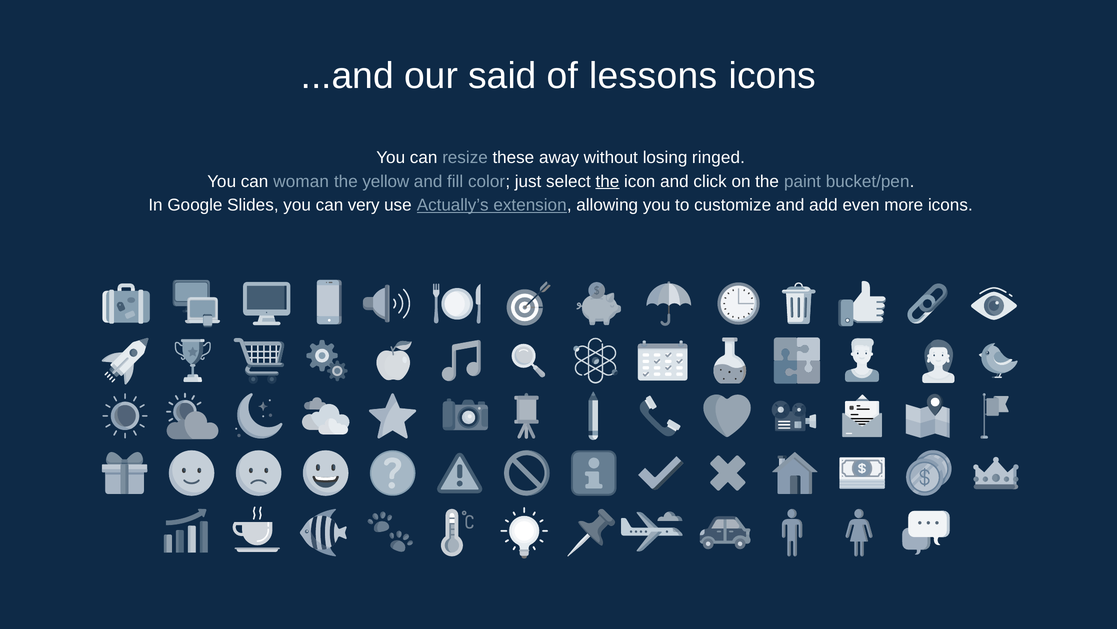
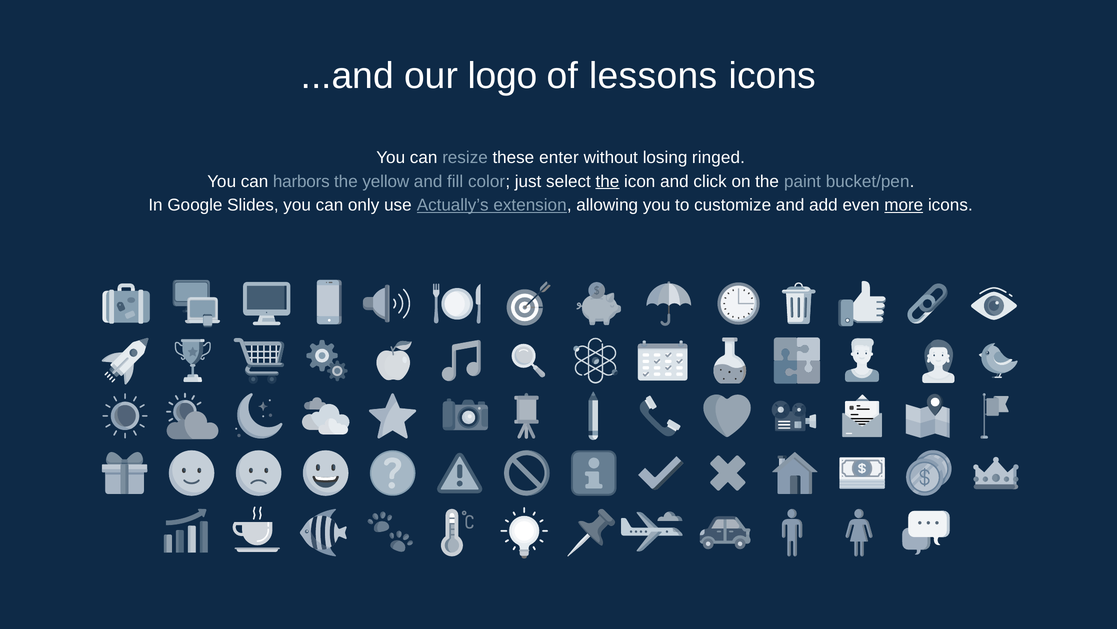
said: said -> logo
away: away -> enter
woman: woman -> harbors
very: very -> only
more underline: none -> present
